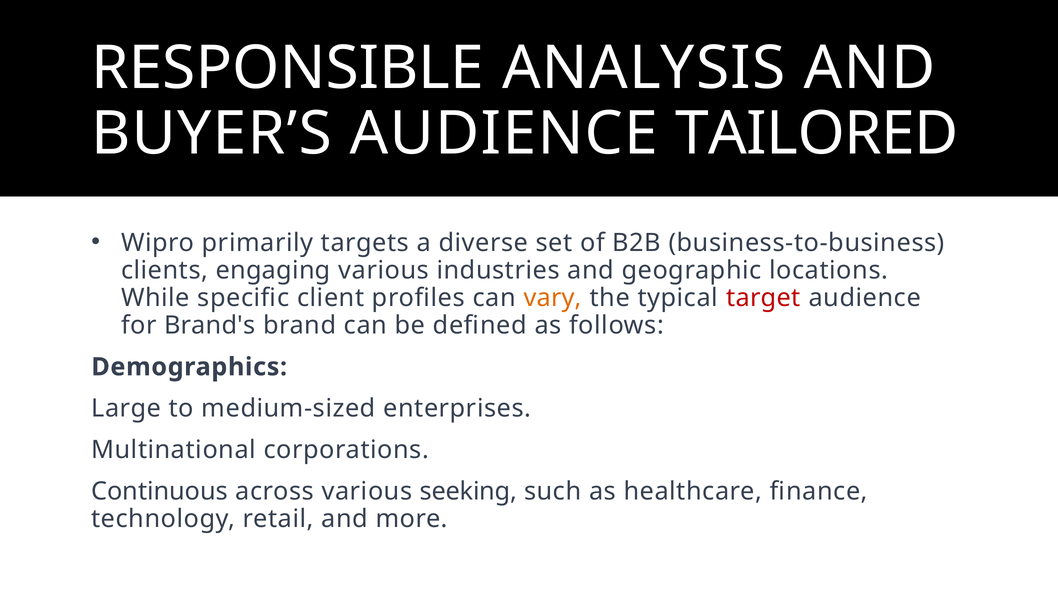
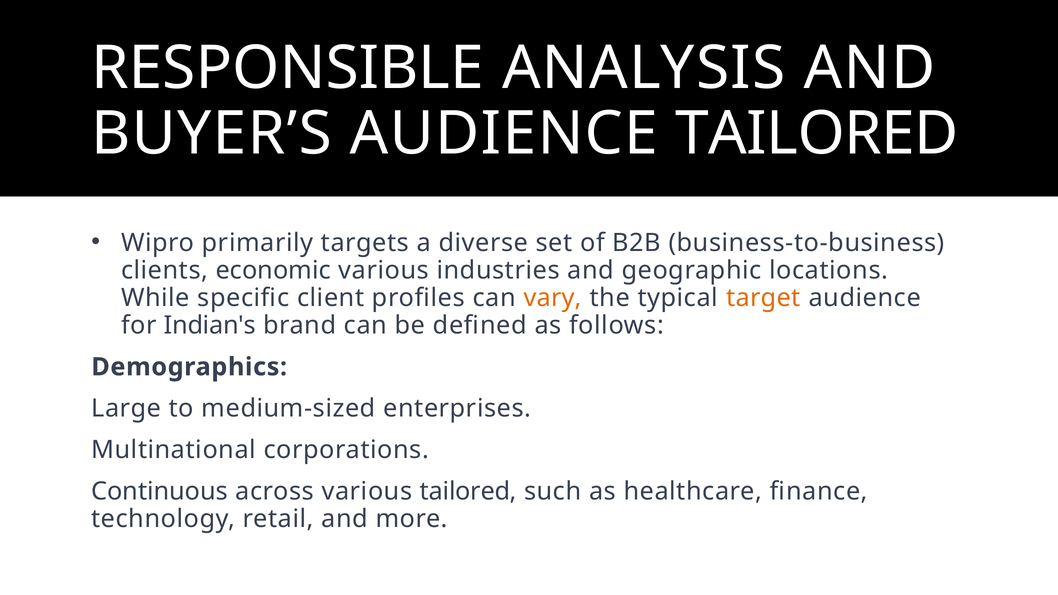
engaging: engaging -> economic
target colour: red -> orange
Brand's: Brand's -> Indian's
various seeking: seeking -> tailored
